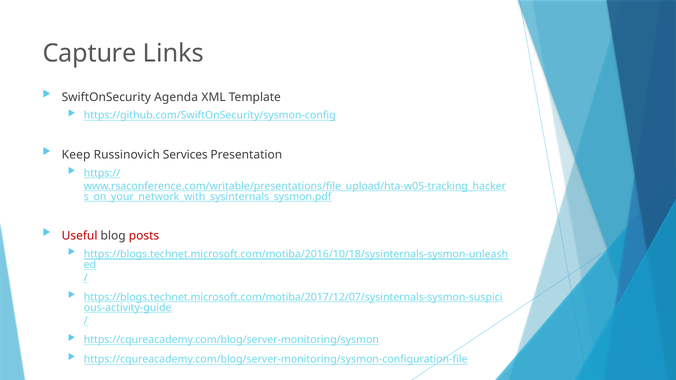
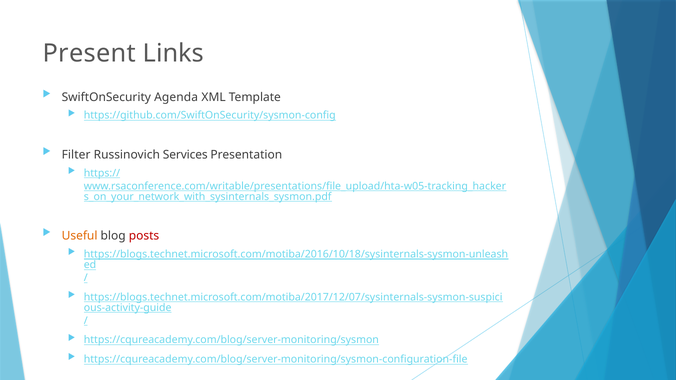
Capture: Capture -> Present
Keep: Keep -> Filter
Useful colour: red -> orange
